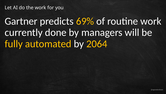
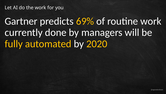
2064: 2064 -> 2020
